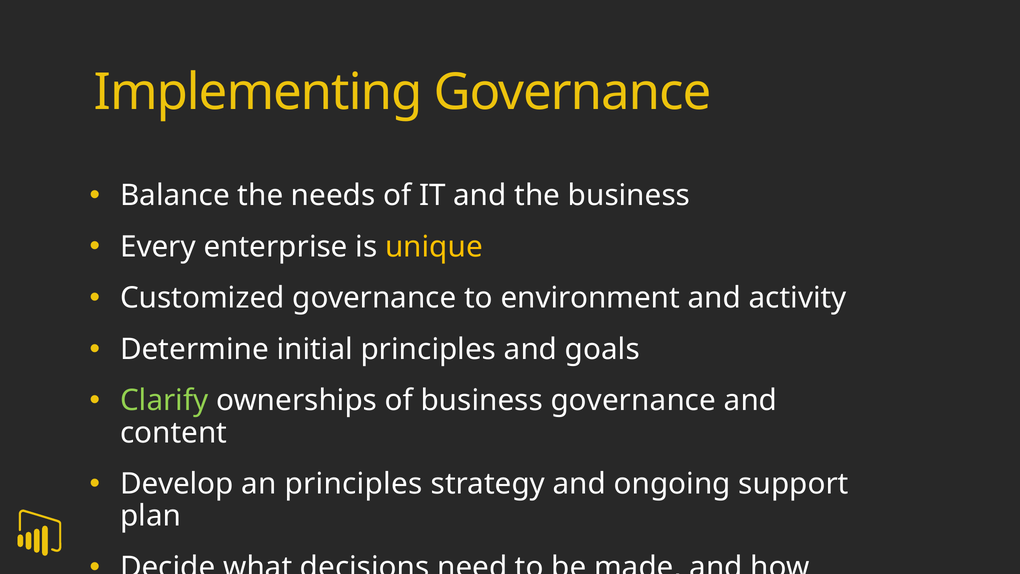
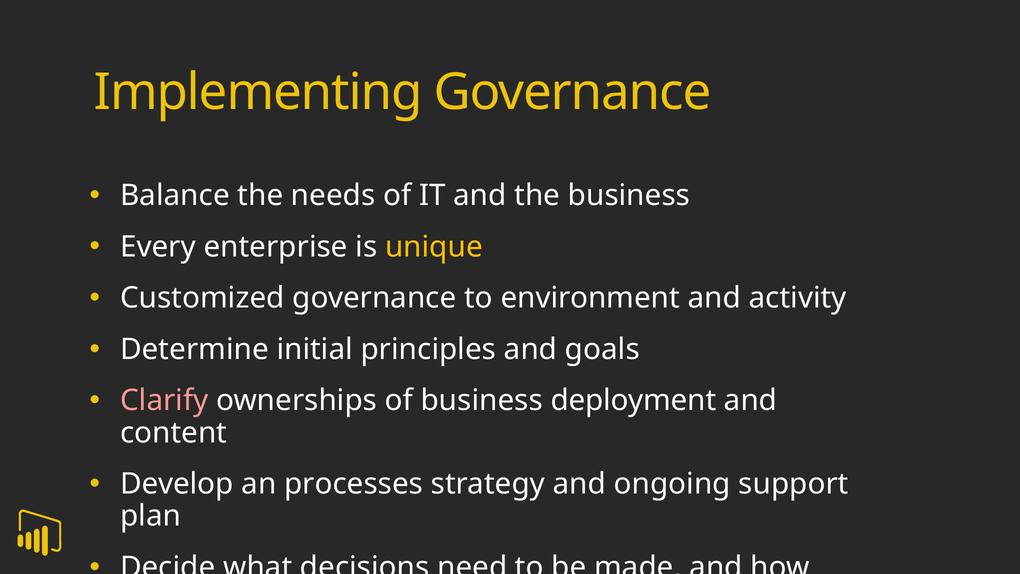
Clarify colour: light green -> pink
business governance: governance -> deployment
an principles: principles -> processes
